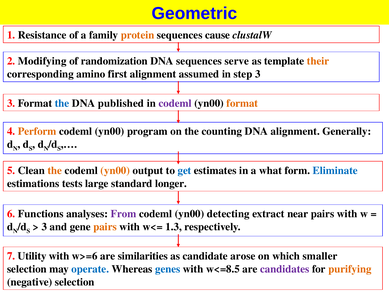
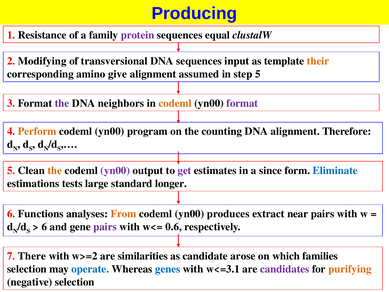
Geometric: Geometric -> Producing
protein colour: orange -> purple
cause: cause -> equal
randomization: randomization -> transversional
serve: serve -> input
first: first -> give
step 3: 3 -> 5
the at (62, 103) colour: blue -> purple
published: published -> neighbors
codeml at (175, 103) colour: purple -> orange
format at (242, 103) colour: orange -> purple
Generally: Generally -> Therefore
yn00 at (115, 170) colour: orange -> purple
get colour: blue -> purple
what: what -> since
From colour: purple -> orange
detecting: detecting -> produces
3 at (44, 227): 3 -> 6
pairs at (105, 227) colour: orange -> purple
1.3: 1.3 -> 0.6
Utility: Utility -> There
w>=6: w>=6 -> w>=2
smaller: smaller -> families
w<=8.5: w<=8.5 -> w<=3.1
